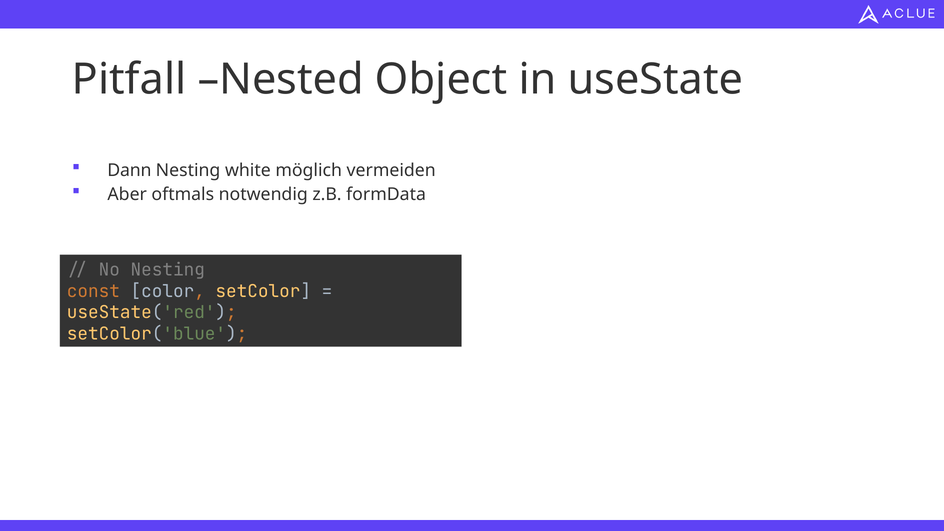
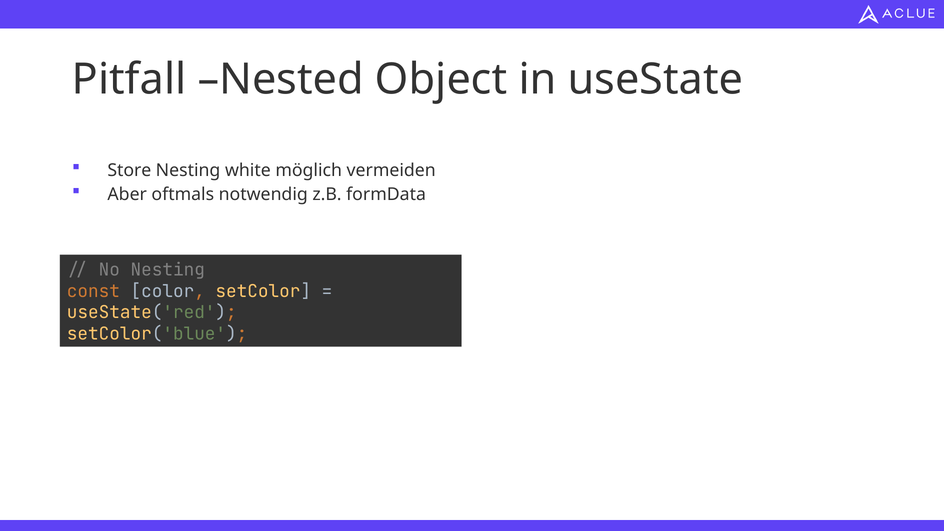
Dann: Dann -> Store
